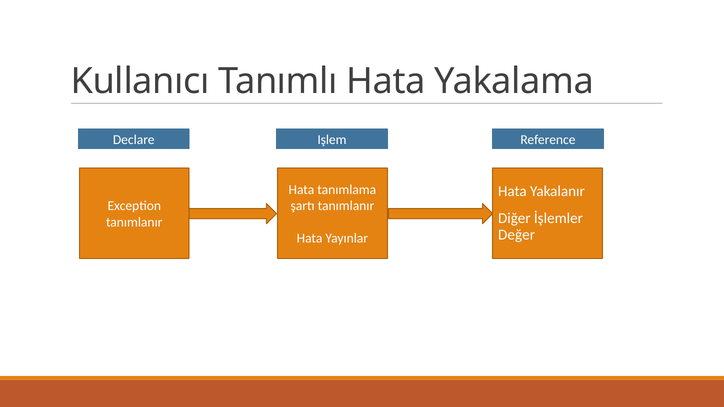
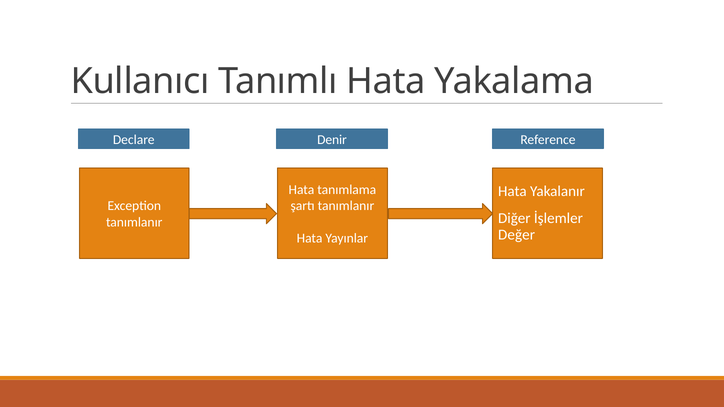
Işlem: Işlem -> Denir
